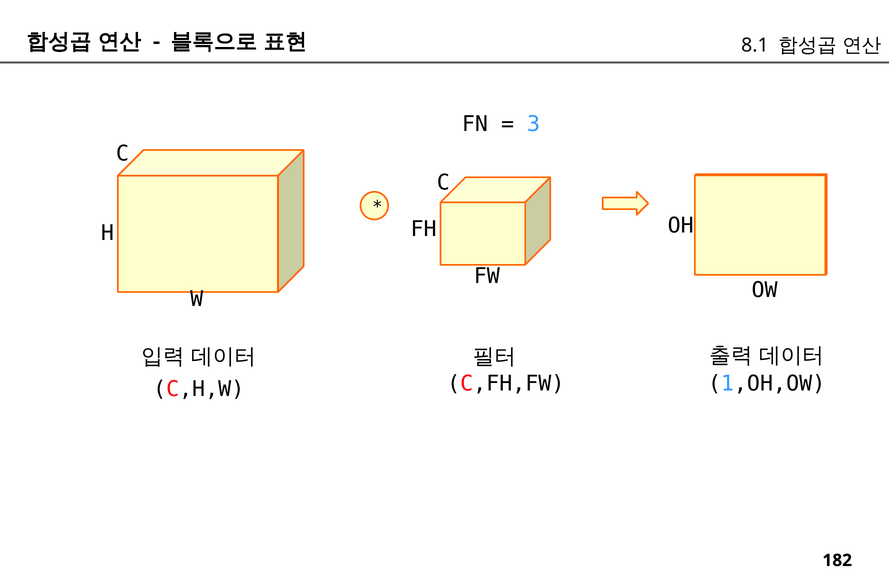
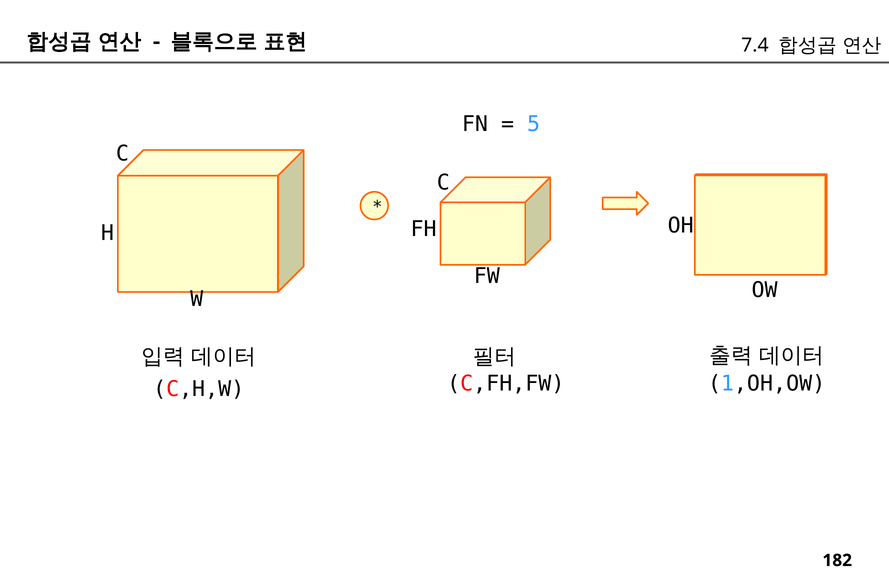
8.1: 8.1 -> 7.4
3: 3 -> 5
